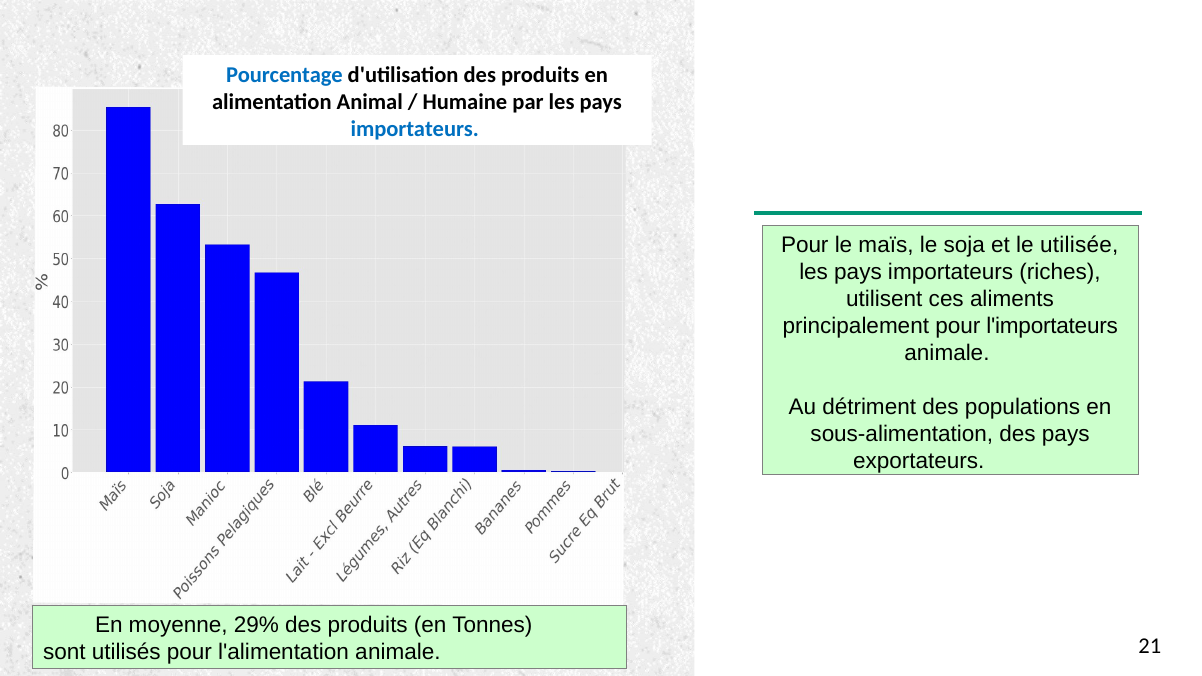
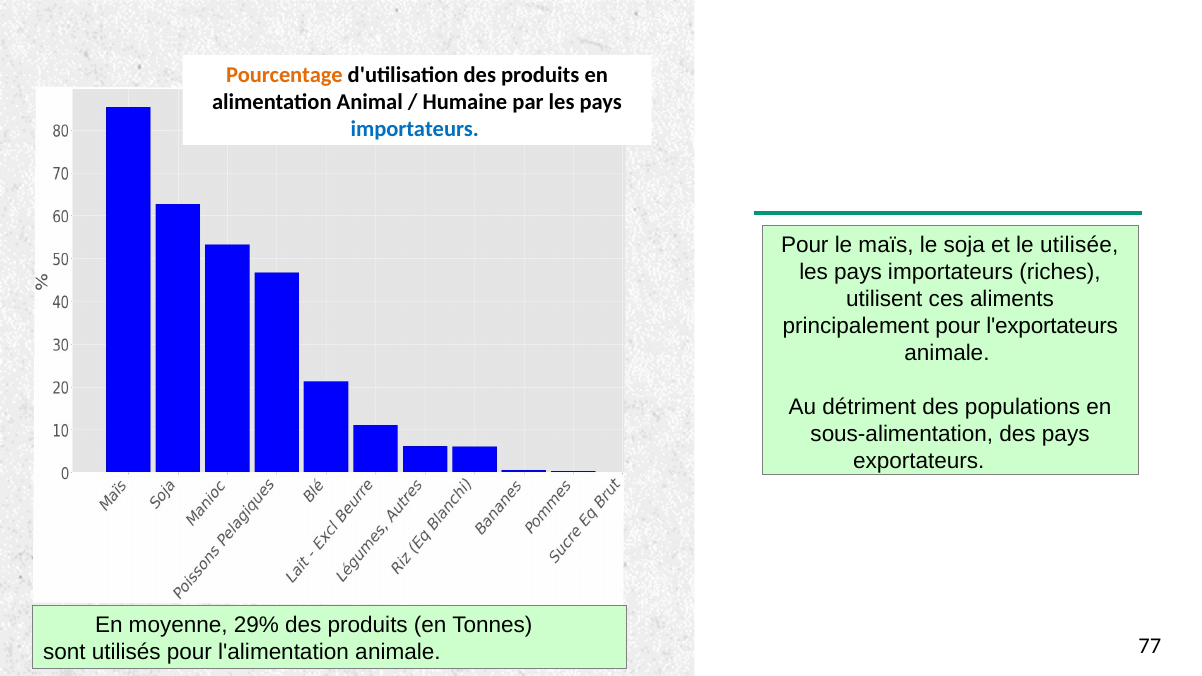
Pourcentage colour: blue -> orange
l'importateurs: l'importateurs -> l'exportateurs
21: 21 -> 77
